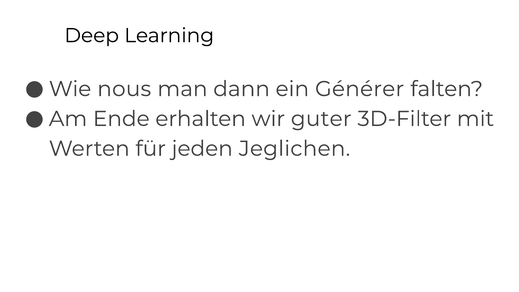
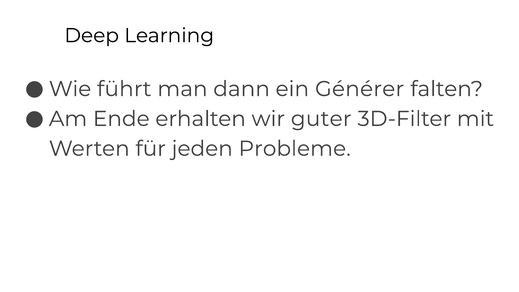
nous: nous -> führt
Jeglichen: Jeglichen -> Probleme
